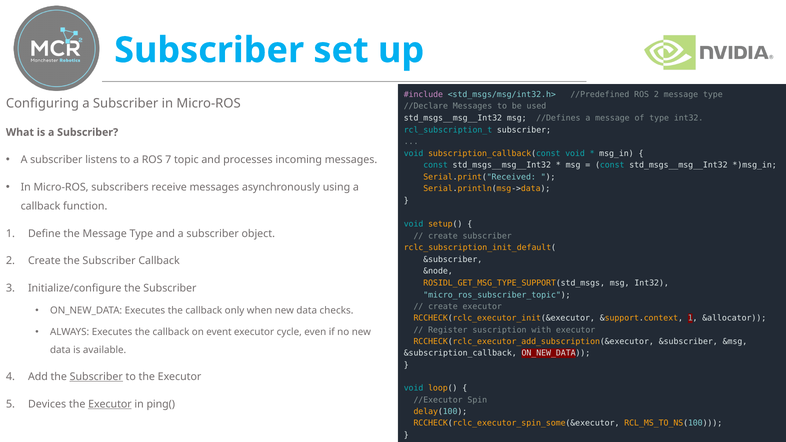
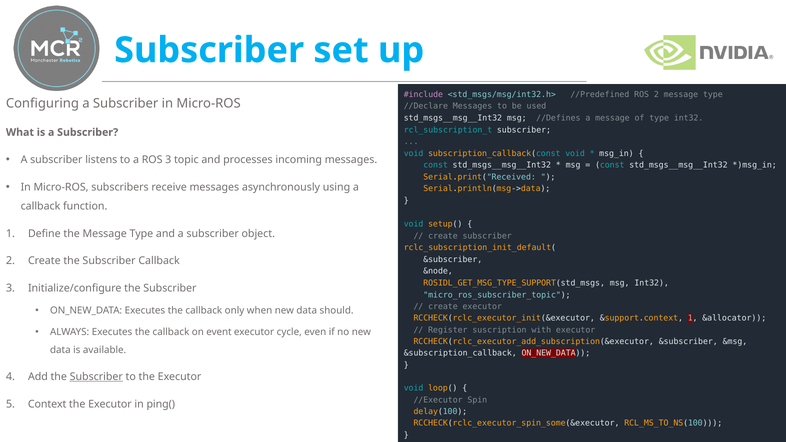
ROS 7: 7 -> 3
checks: checks -> should
Devices: Devices -> Context
Executor at (110, 404) underline: present -> none
